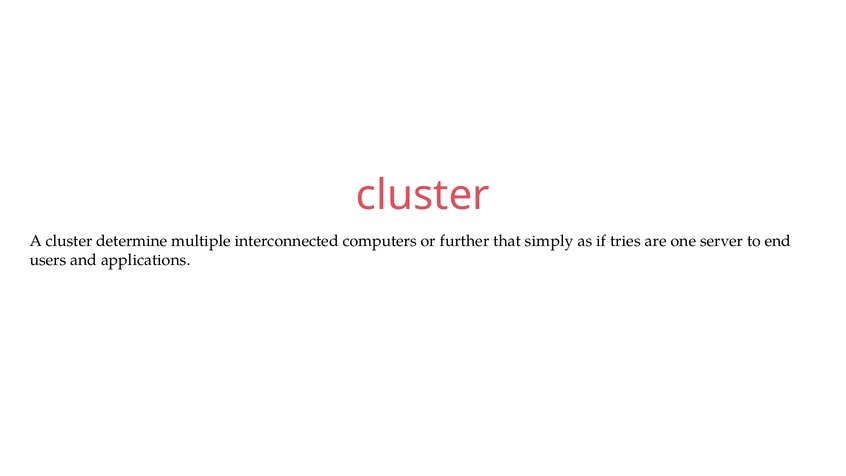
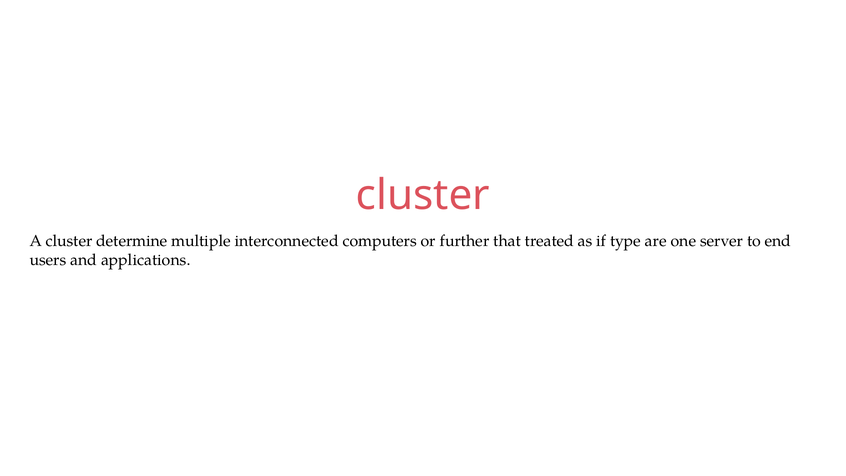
simply: simply -> treated
tries: tries -> type
